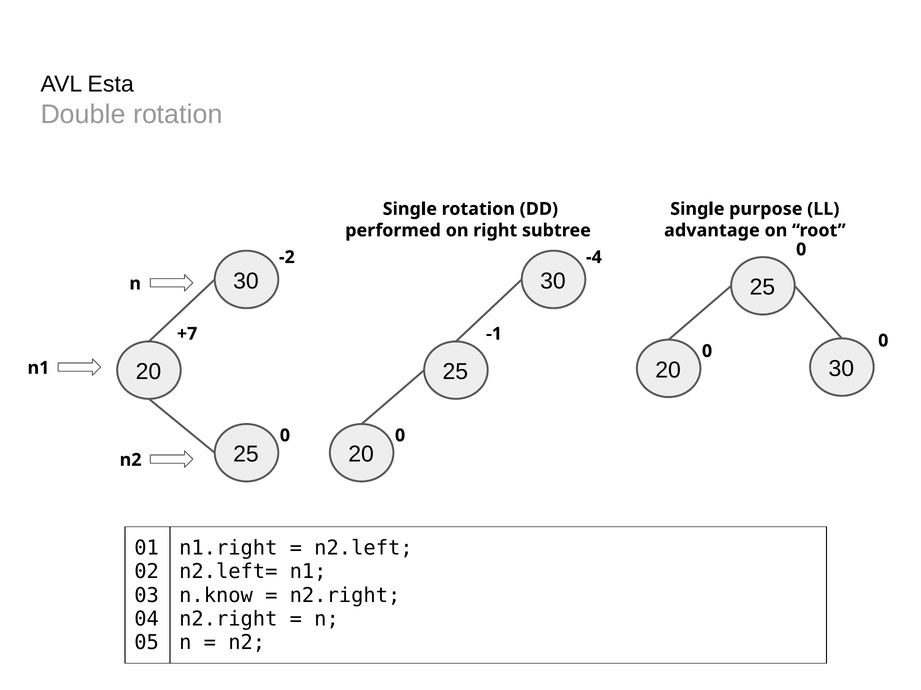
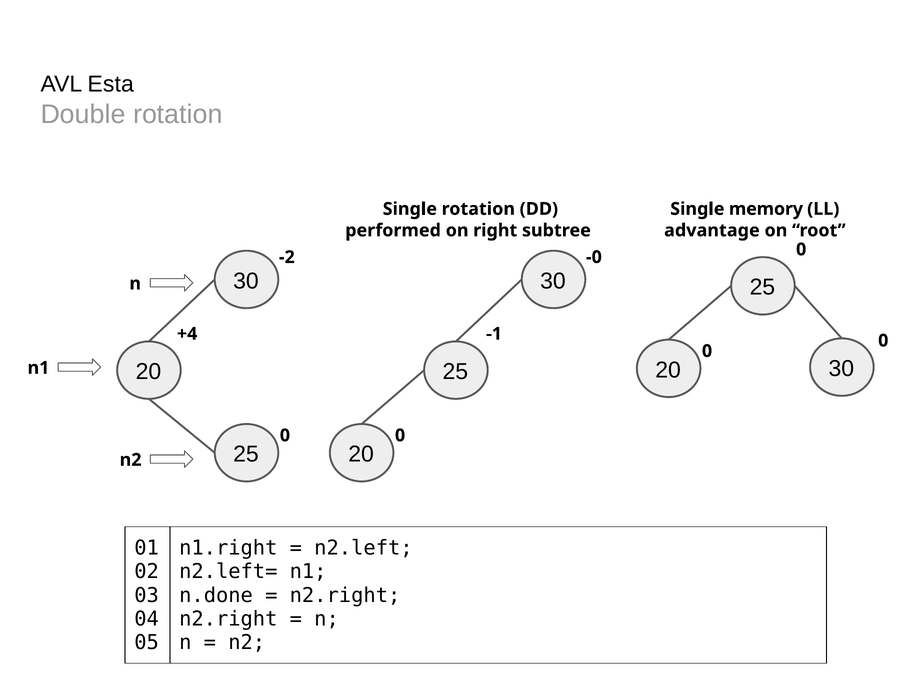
purpose: purpose -> memory
-4: -4 -> -0
+7: +7 -> +4
n.know: n.know -> n.done
